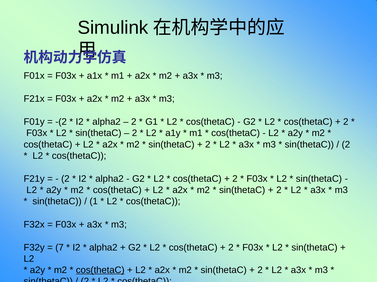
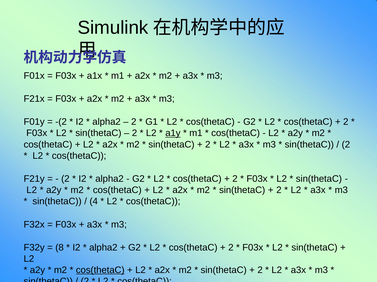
a1y underline: none -> present
1: 1 -> 4
7: 7 -> 8
